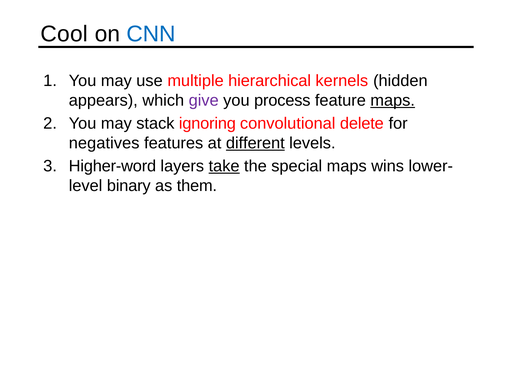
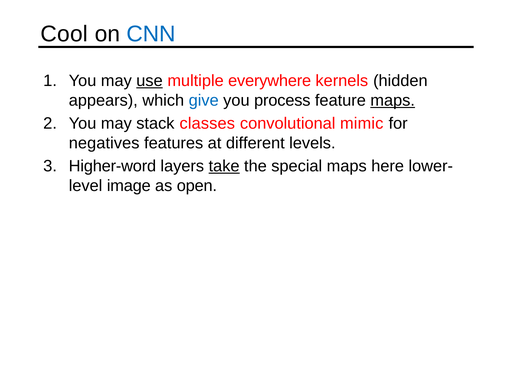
use underline: none -> present
hierarchical: hierarchical -> everywhere
give colour: purple -> blue
ignoring: ignoring -> classes
delete: delete -> mimic
different underline: present -> none
wins: wins -> here
binary: binary -> image
them: them -> open
